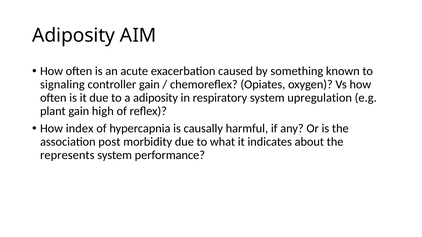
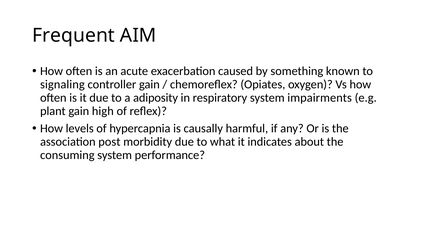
Adiposity at (74, 35): Adiposity -> Frequent
upregulation: upregulation -> impairments
index: index -> levels
represents: represents -> consuming
